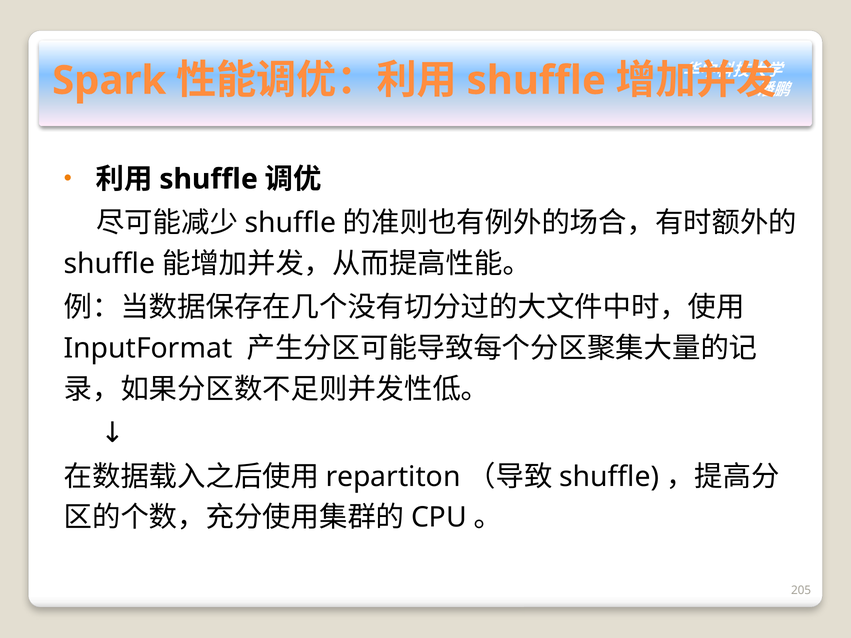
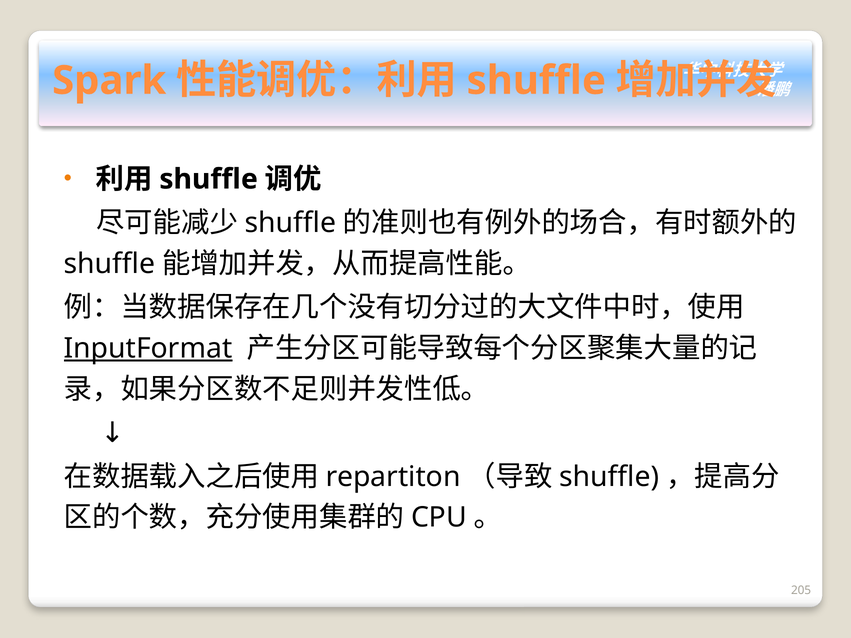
InputFormat underline: none -> present
